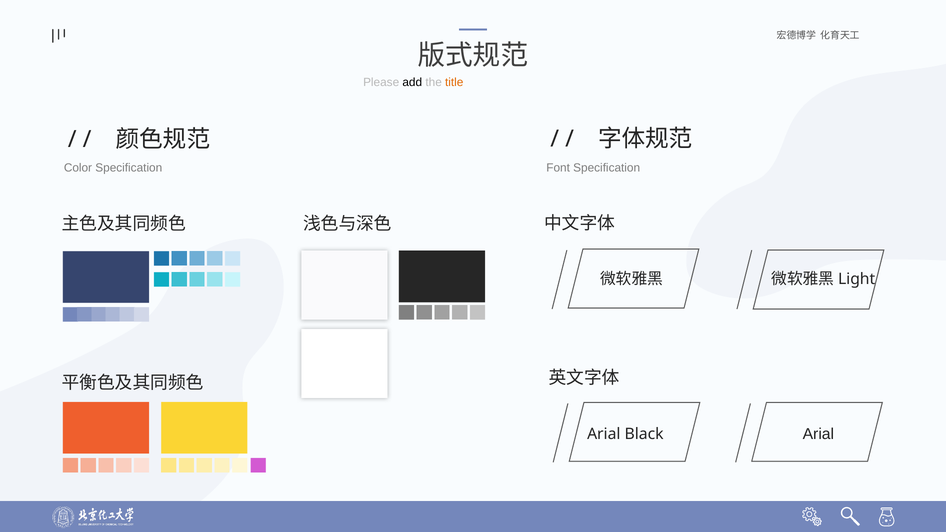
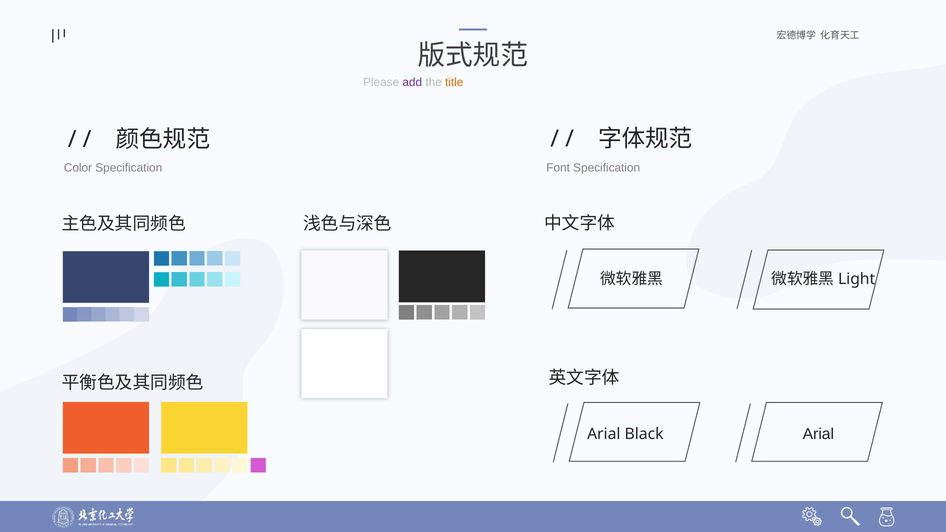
add colour: black -> purple
